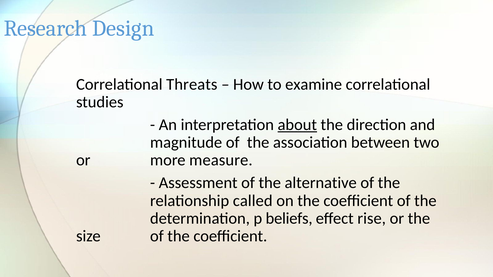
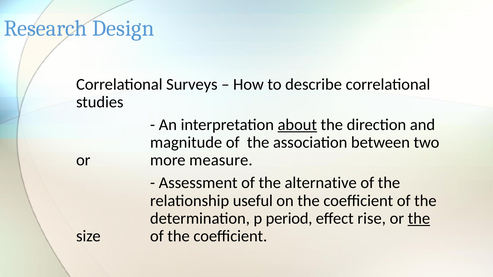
Threats: Threats -> Surveys
examine: examine -> describe
called: called -> useful
beliefs: beliefs -> period
the at (419, 219) underline: none -> present
